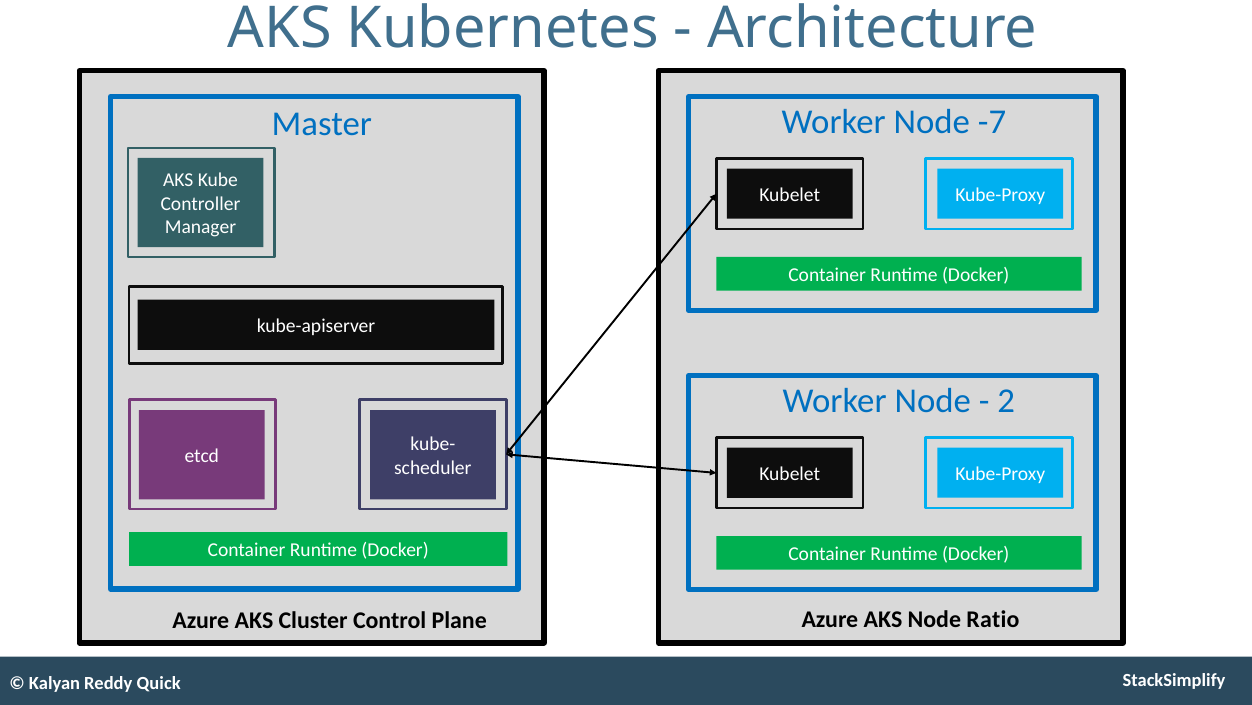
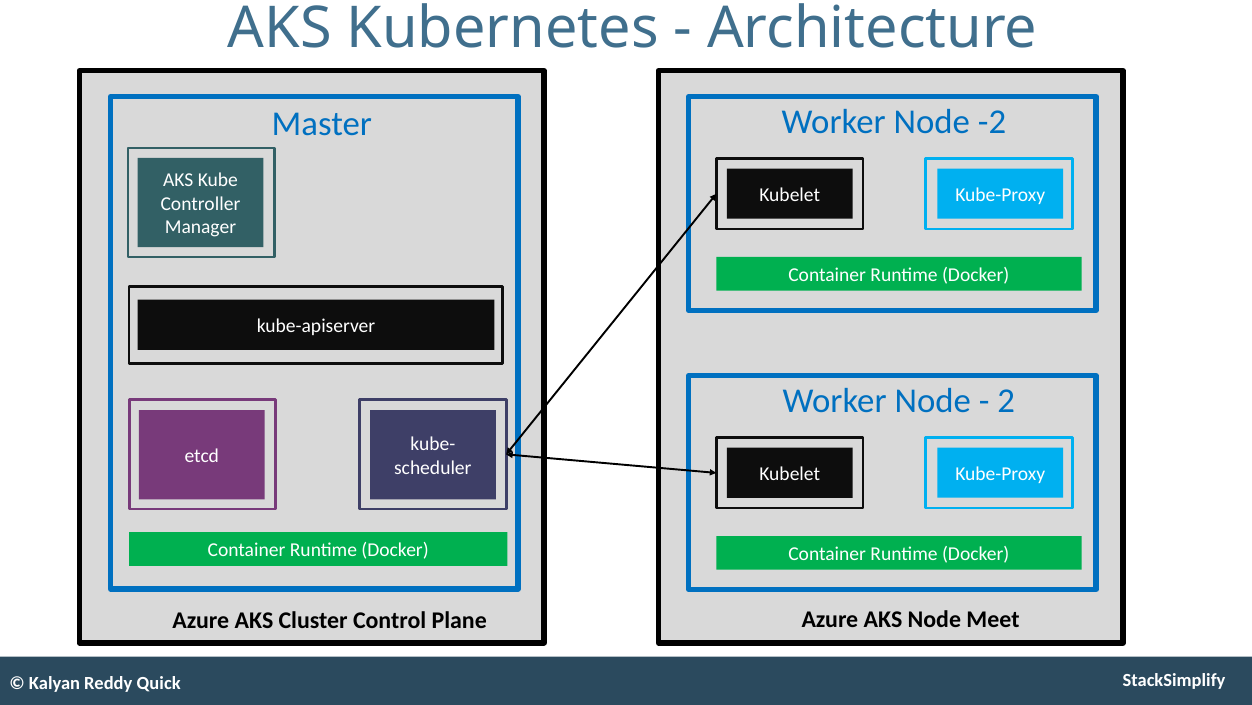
-7: -7 -> -2
Ratio: Ratio -> Meet
